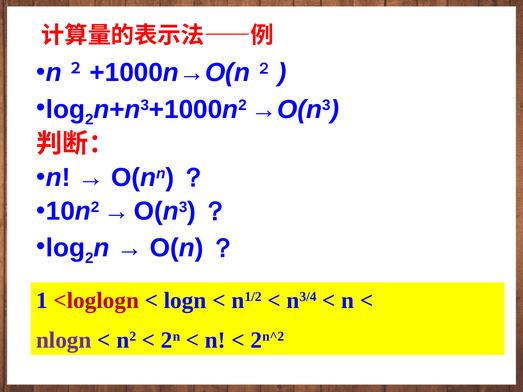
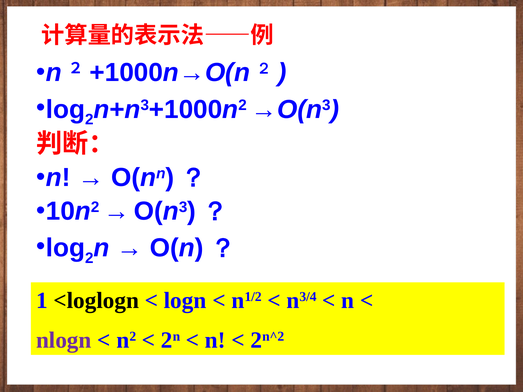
˂loglogn colour: red -> black
